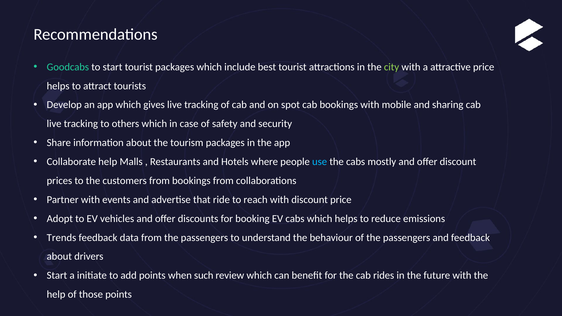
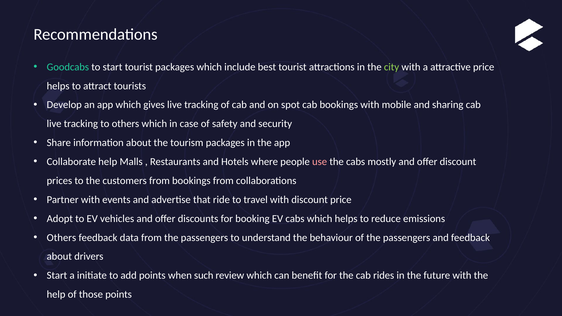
use colour: light blue -> pink
reach: reach -> travel
Trends at (61, 238): Trends -> Others
